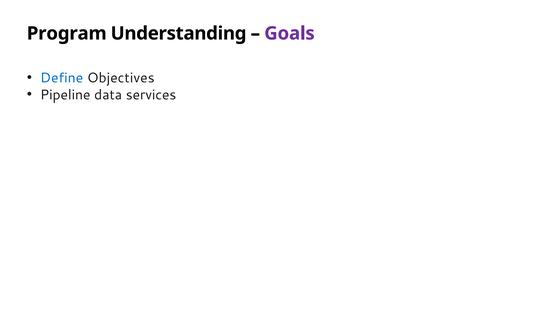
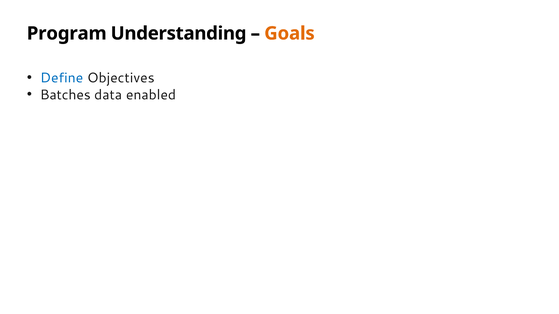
Goals colour: purple -> orange
Pipeline: Pipeline -> Batches
services: services -> enabled
